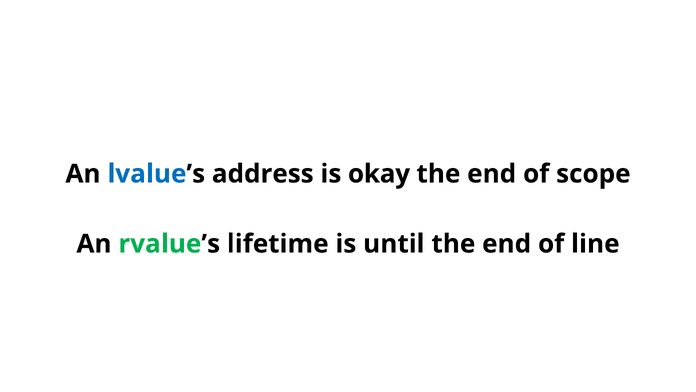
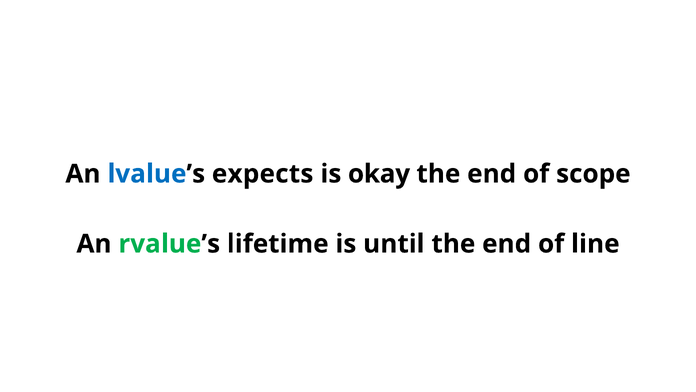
address: address -> expects
